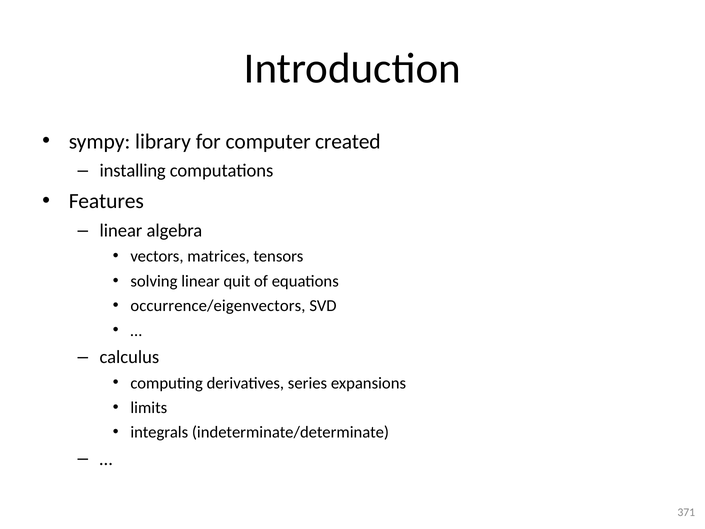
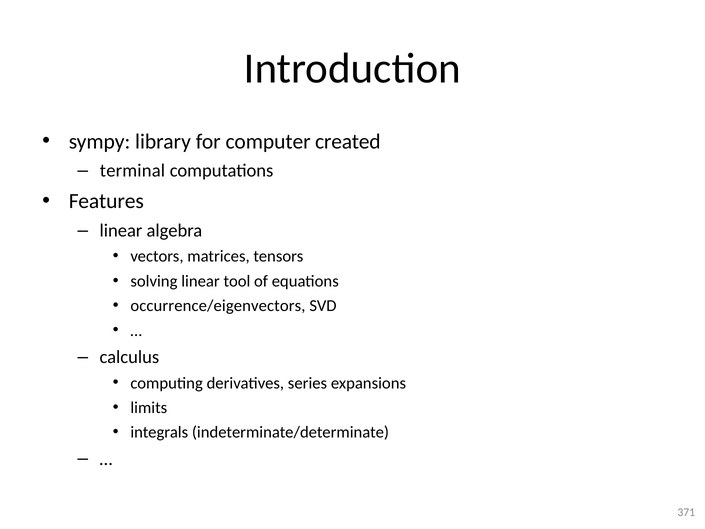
installing: installing -> terminal
quit: quit -> tool
